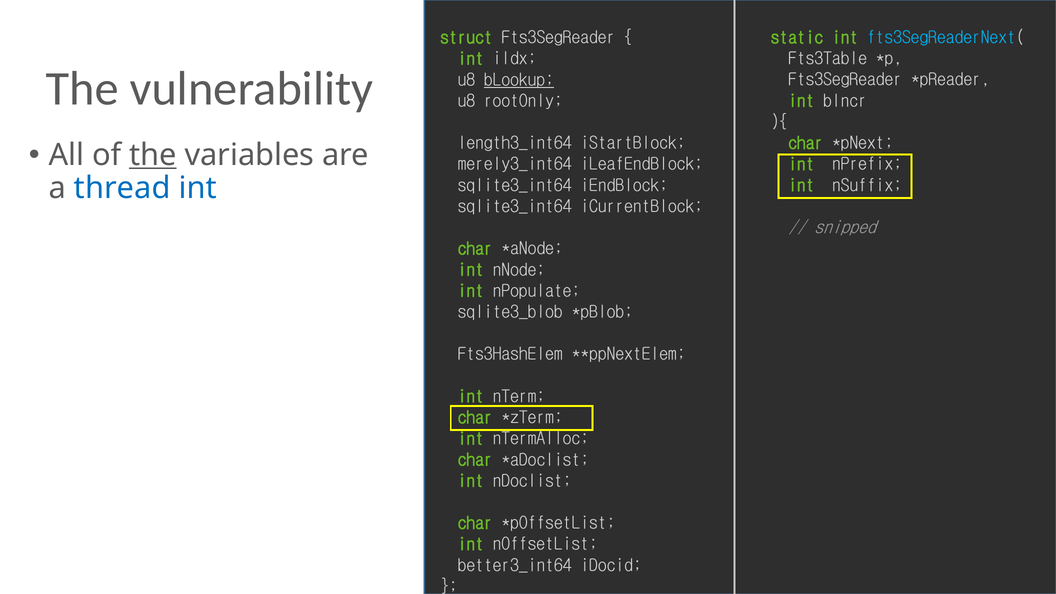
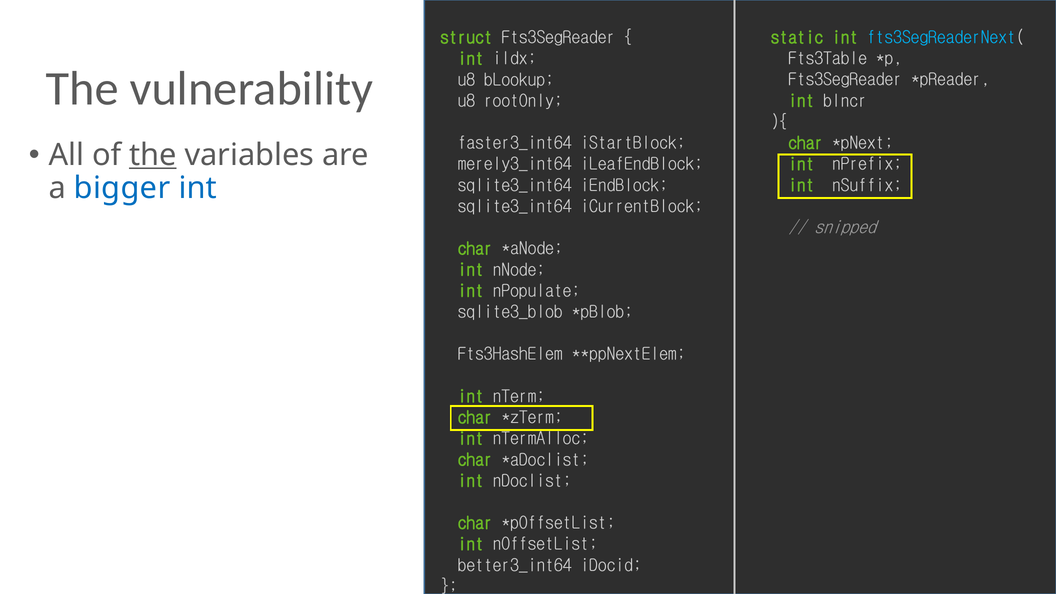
bLookup underline: present -> none
length3_int64: length3_int64 -> faster3_int64
thread: thread -> bigger
